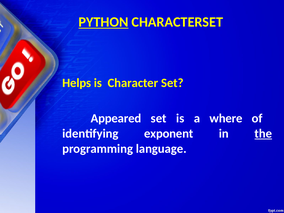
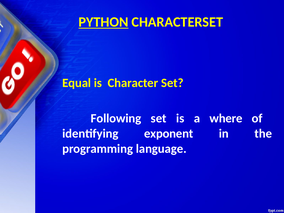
Helps: Helps -> Equal
Appeared: Appeared -> Following
the underline: present -> none
